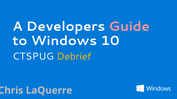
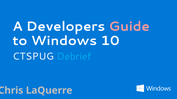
Debrief colour: yellow -> light blue
